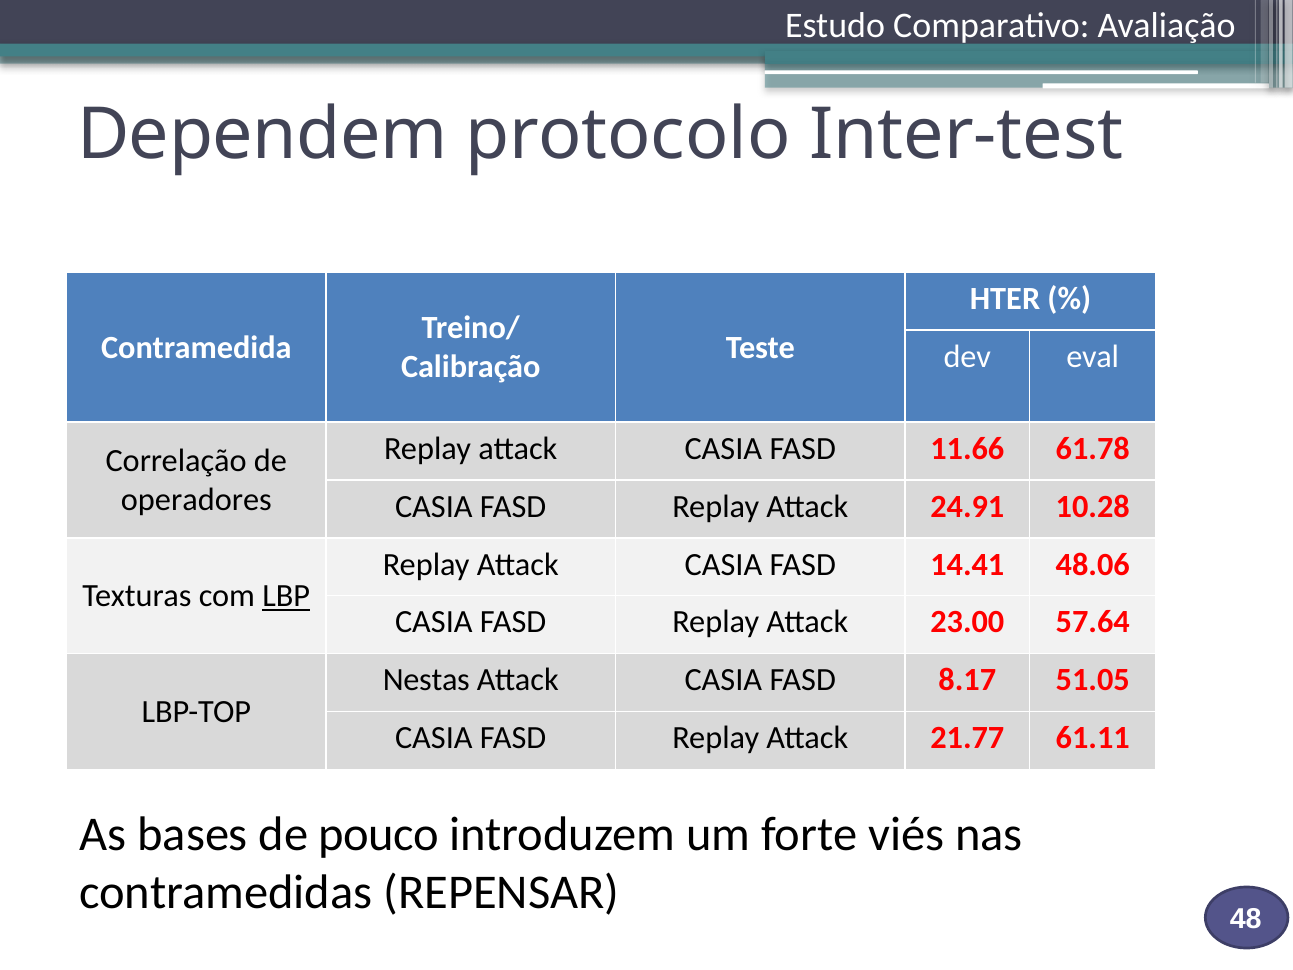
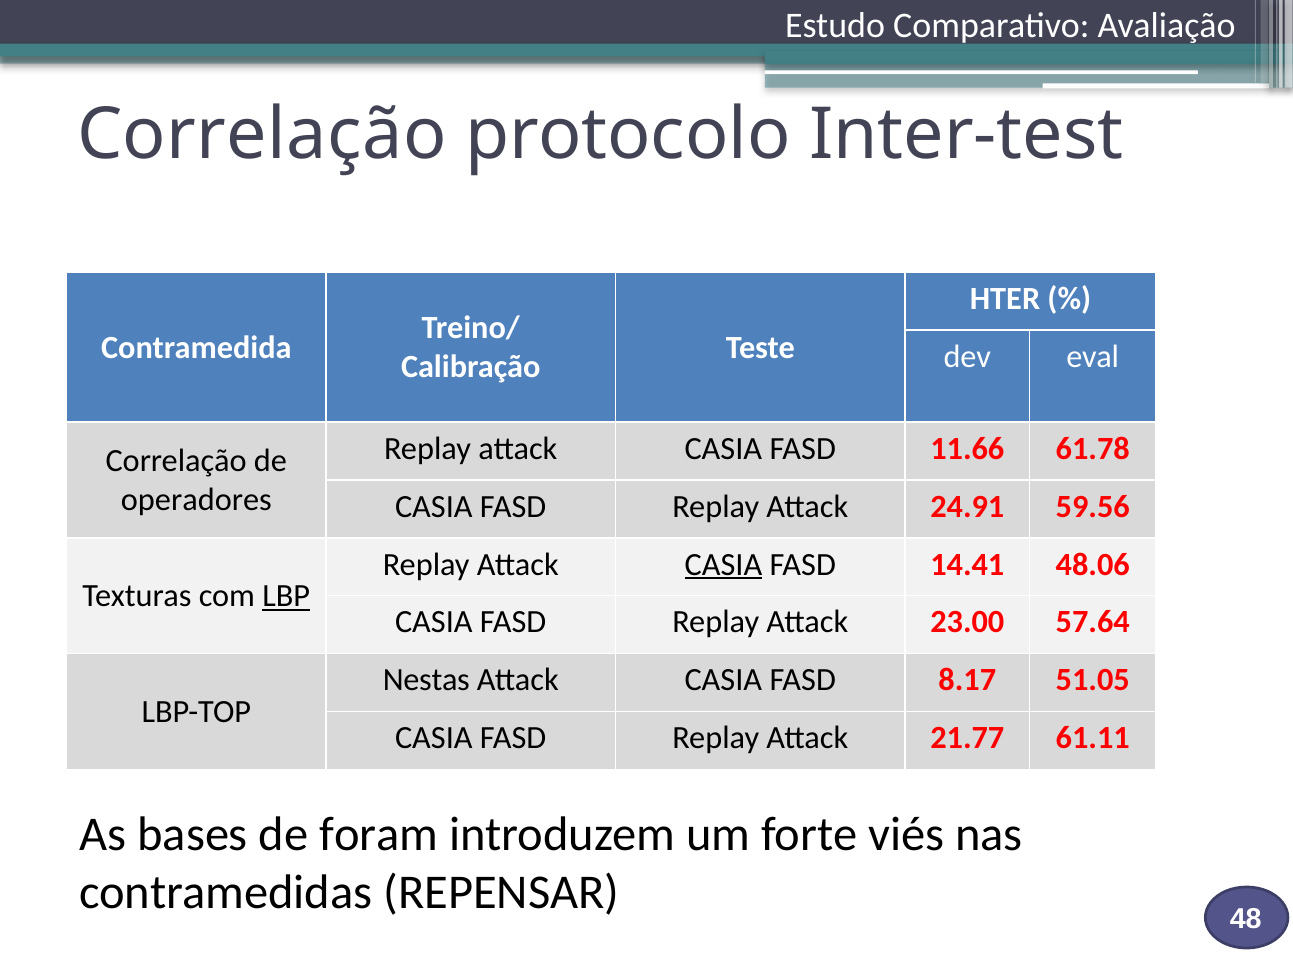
Dependem at (262, 135): Dependem -> Correlação
10.28: 10.28 -> 59.56
CASIA at (723, 564) underline: none -> present
pouco: pouco -> foram
